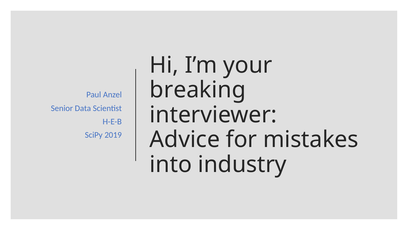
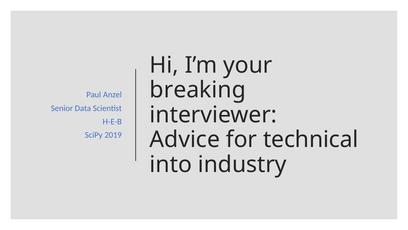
mistakes: mistakes -> technical
